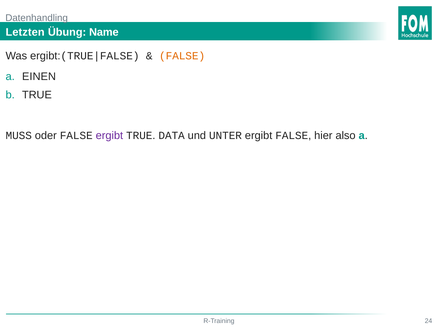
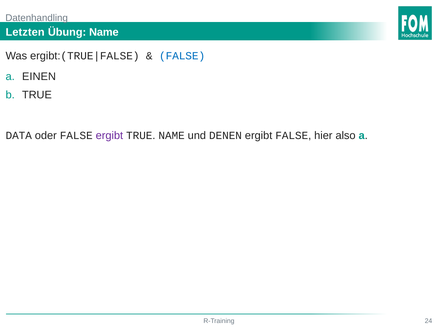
FALSE at (182, 56) colour: orange -> blue
MUSS: MUSS -> DATA
TRUE DATA: DATA -> NAME
UNTER: UNTER -> DENEN
